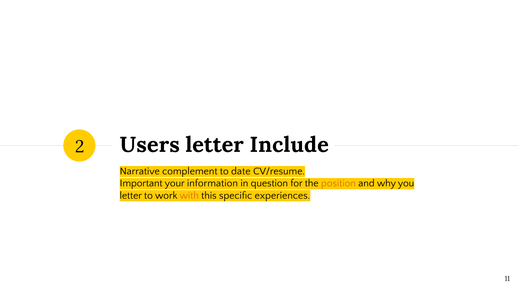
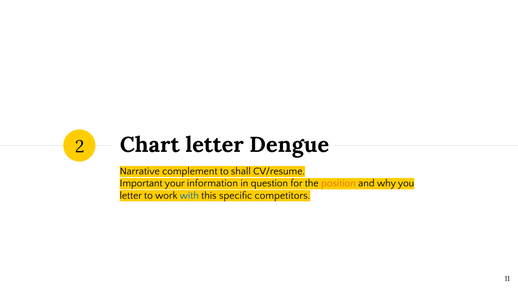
Users: Users -> Chart
Include: Include -> Dengue
date: date -> shall
with colour: orange -> blue
experiences: experiences -> competitors
